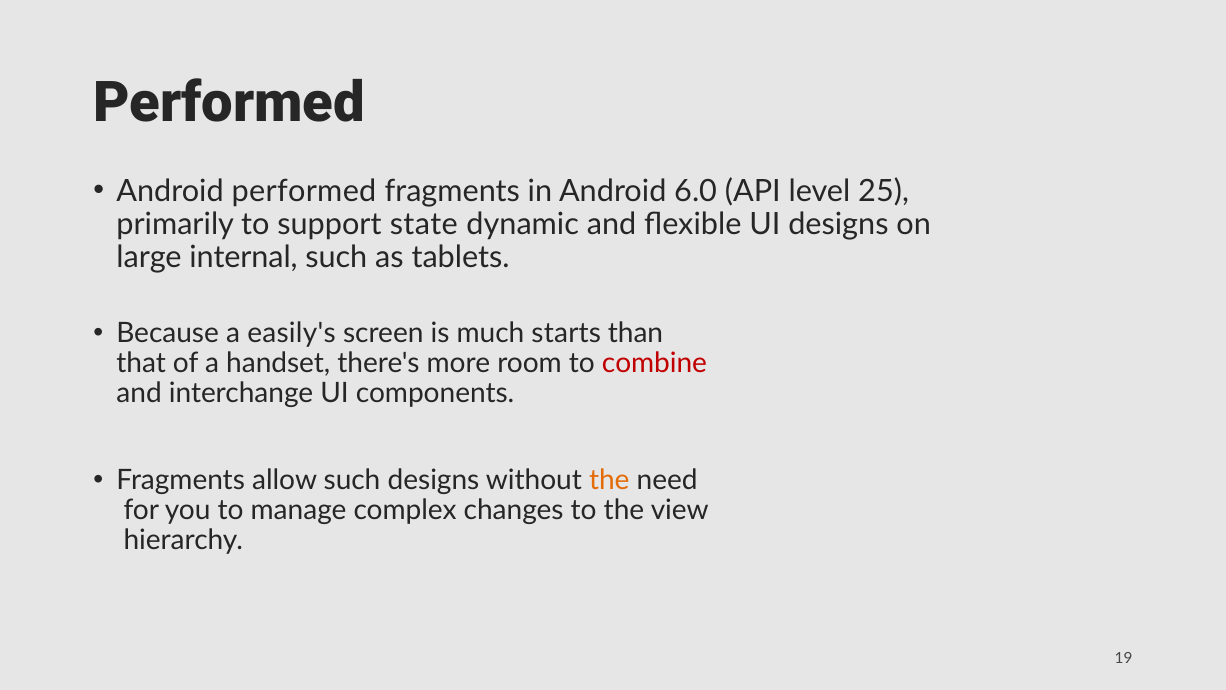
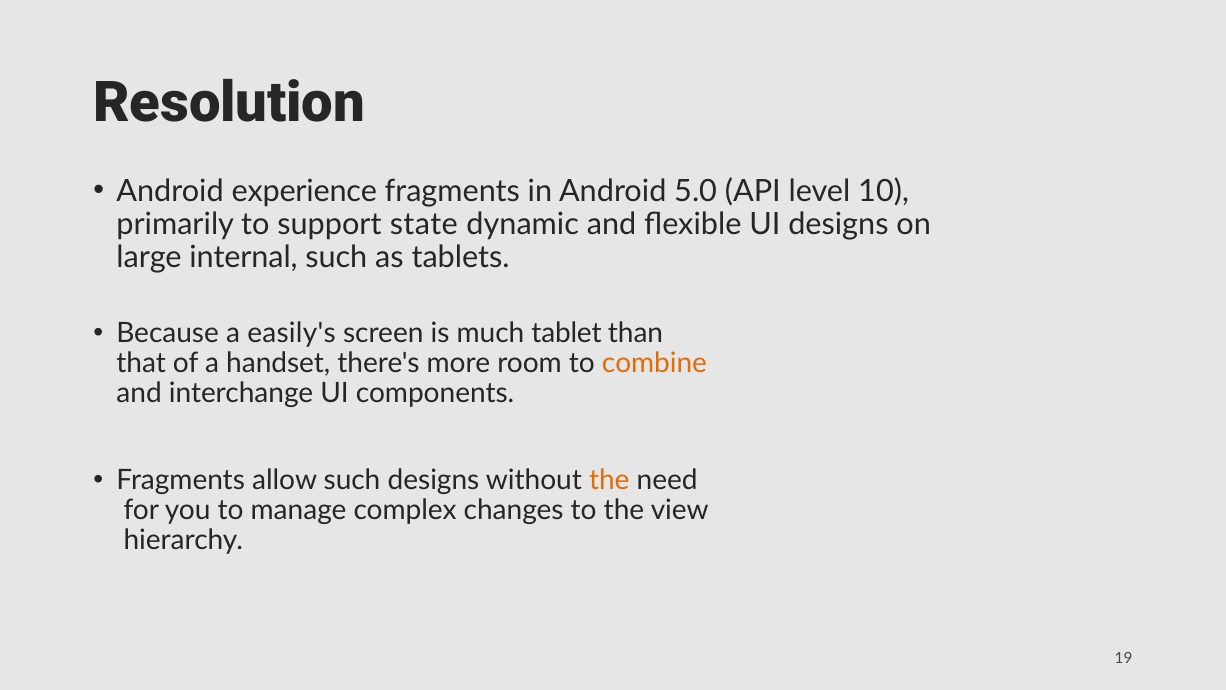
Performed at (229, 103): Performed -> Resolution
Android performed: performed -> experience
6.0: 6.0 -> 5.0
25: 25 -> 10
starts: starts -> tablet
combine colour: red -> orange
